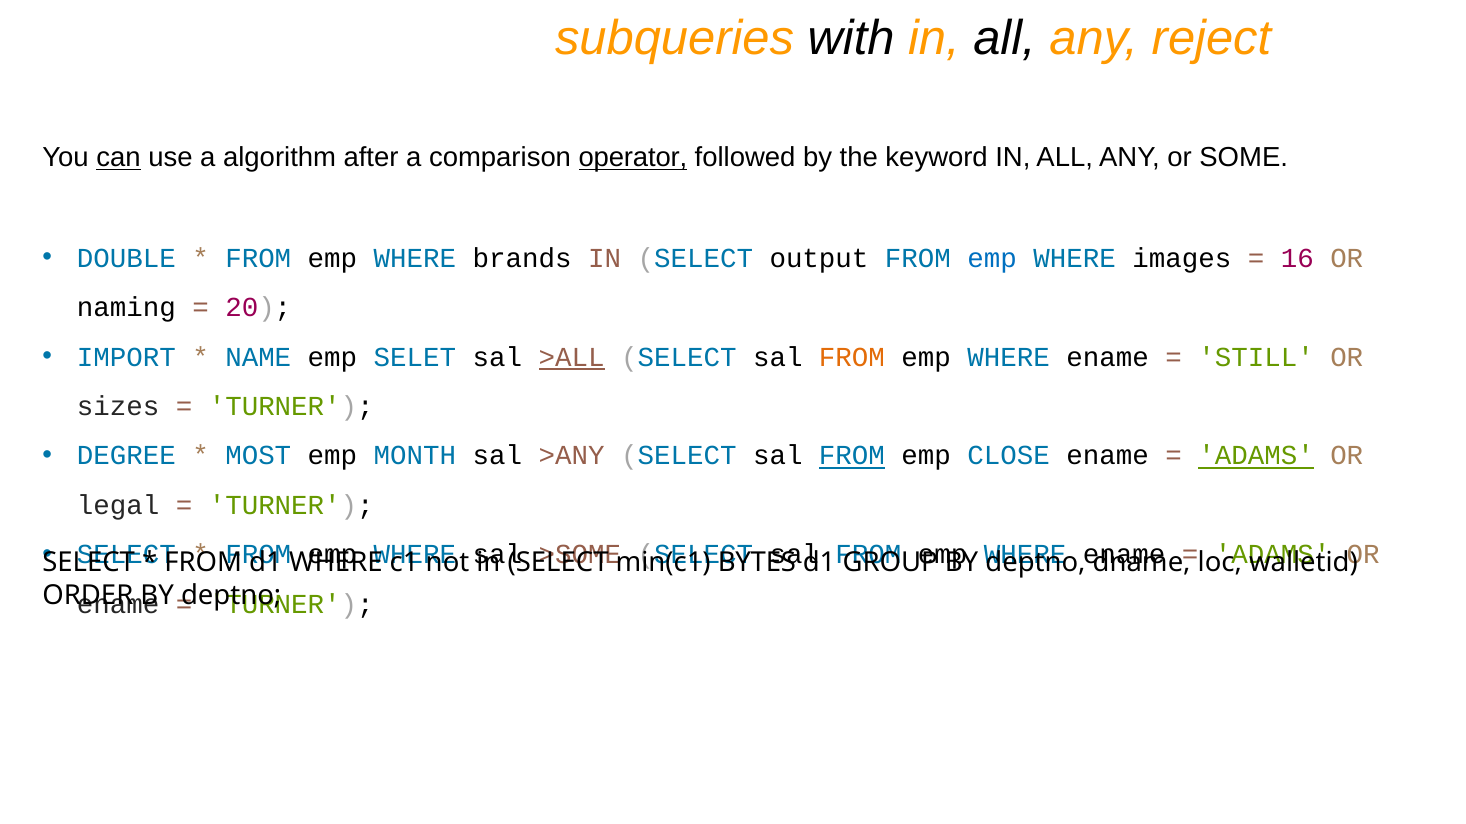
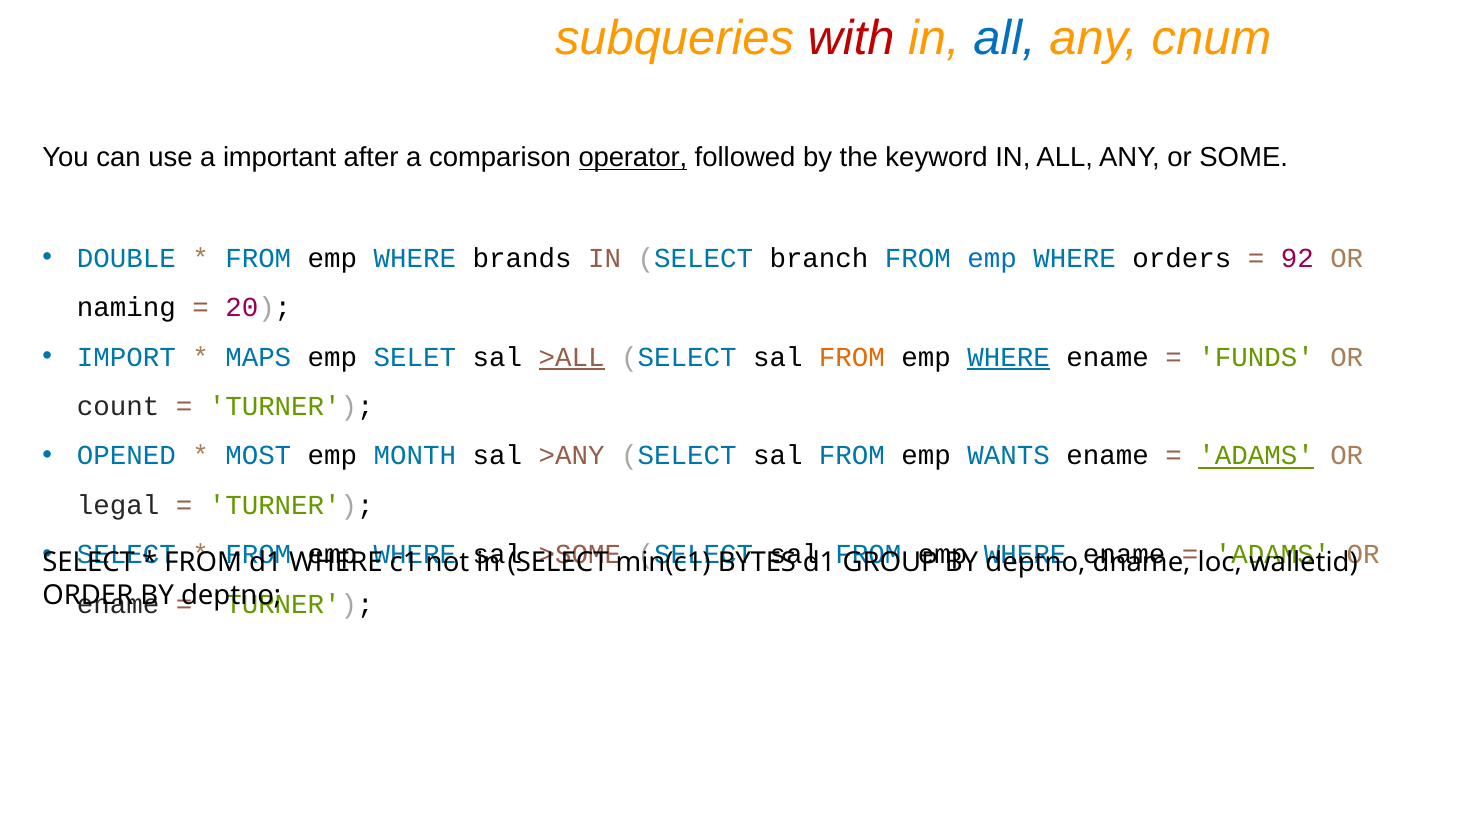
with colour: black -> red
all at (1005, 38) colour: black -> blue
reject: reject -> cnum
can underline: present -> none
algorithm: algorithm -> important
output: output -> branch
images: images -> orders
16: 16 -> 92
NAME: NAME -> MAPS
WHERE at (1009, 357) underline: none -> present
STILL: STILL -> FUNDS
sizes: sizes -> count
DEGREE: DEGREE -> OPENED
FROM at (852, 456) underline: present -> none
CLOSE: CLOSE -> WANTS
